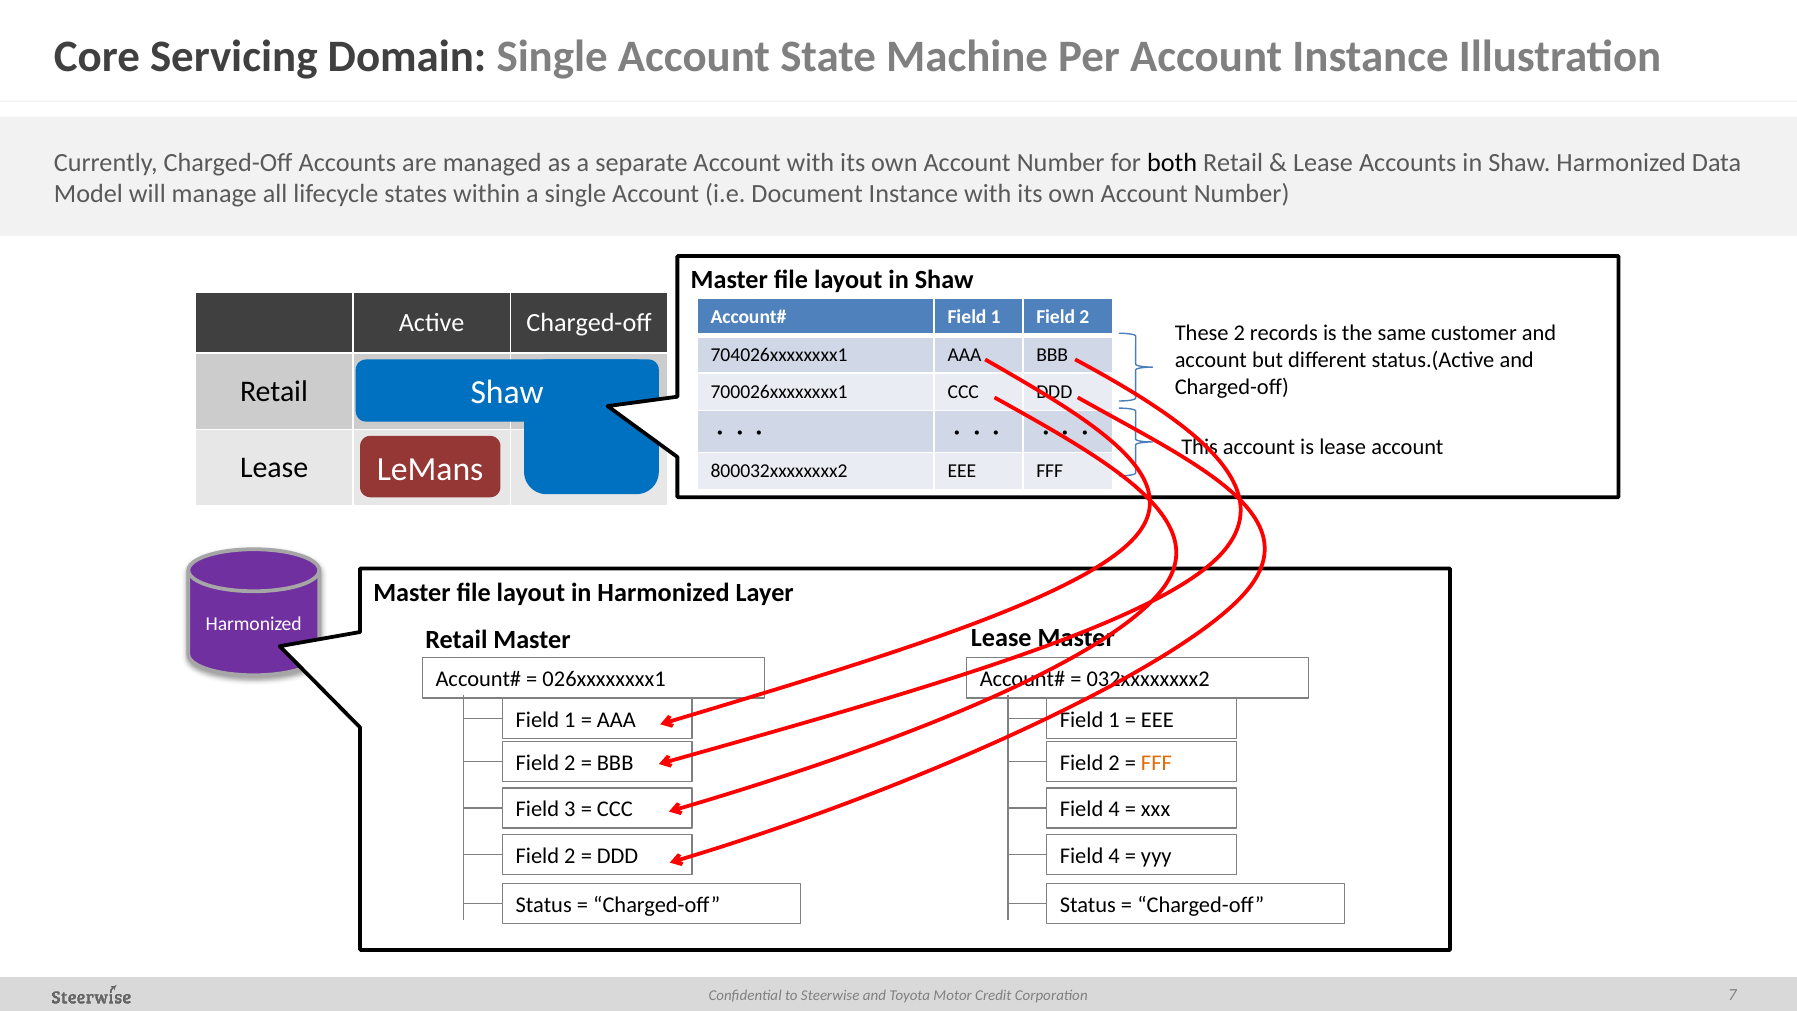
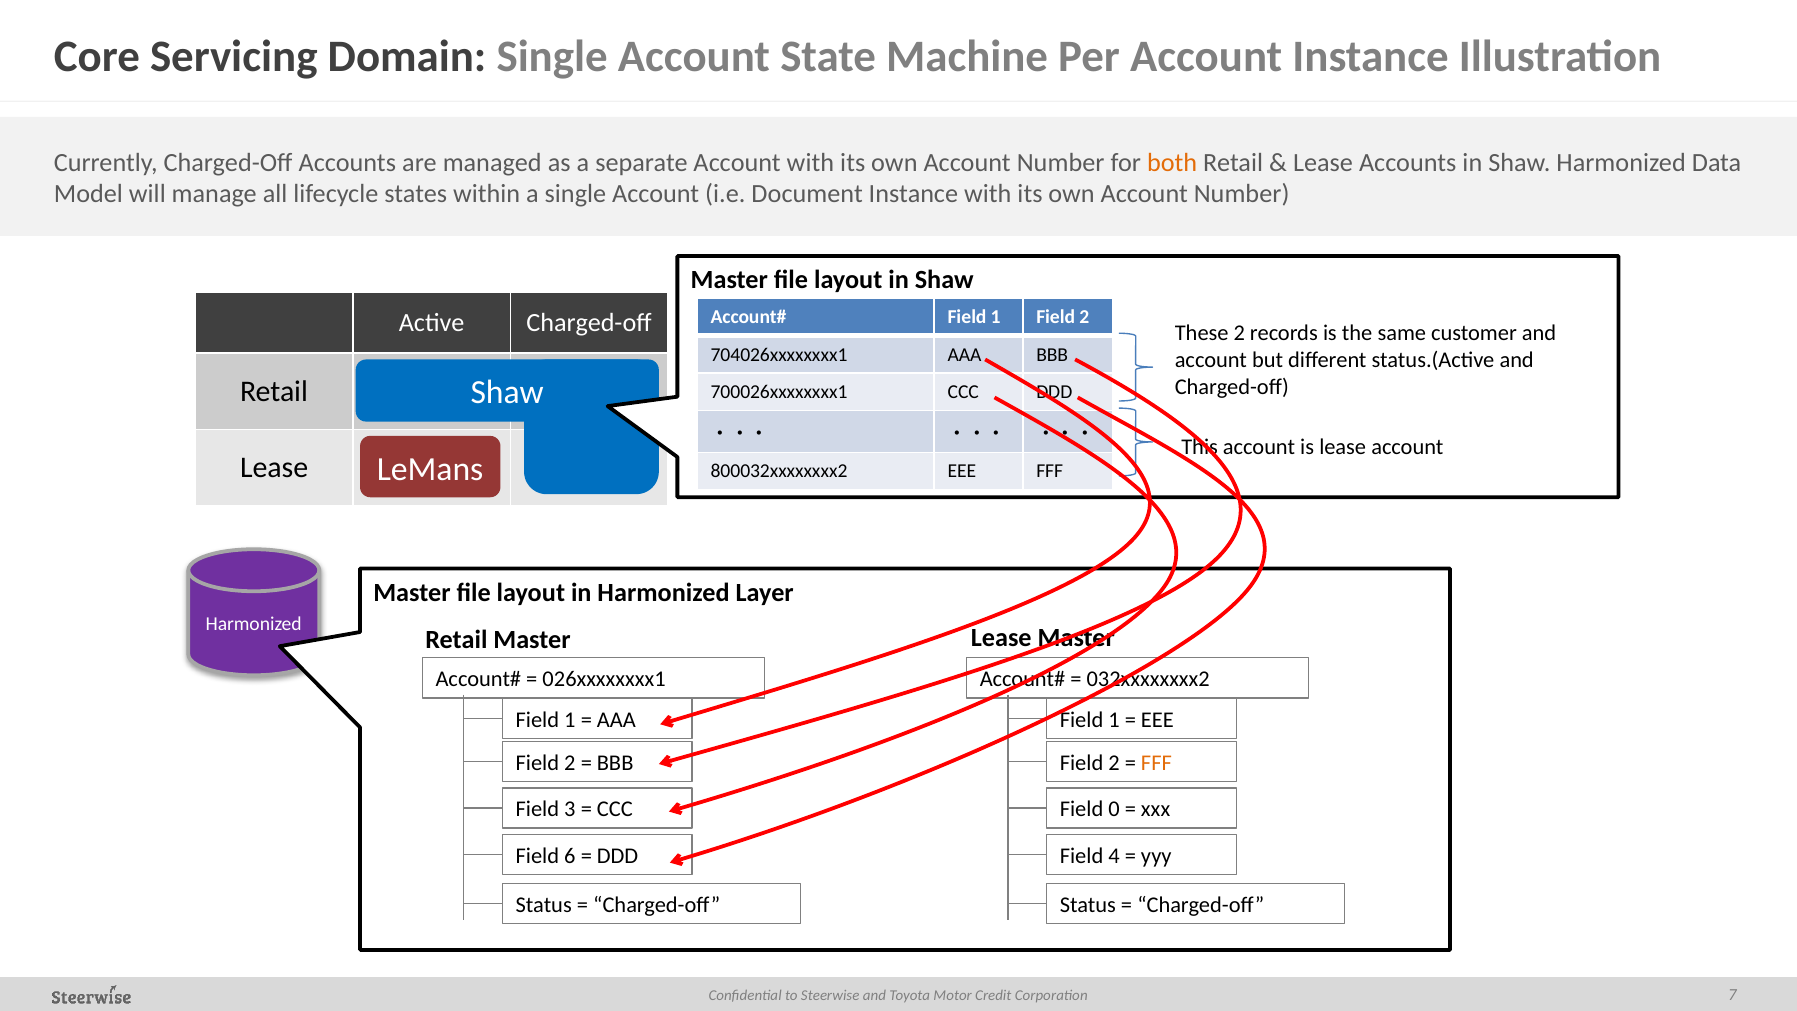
both colour: black -> orange
4 at (1114, 809): 4 -> 0
2 at (570, 856): 2 -> 6
